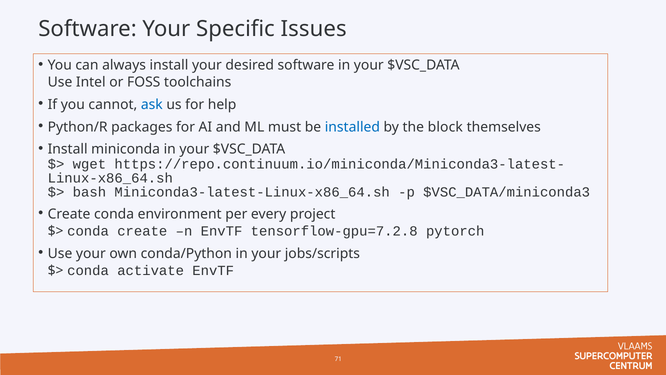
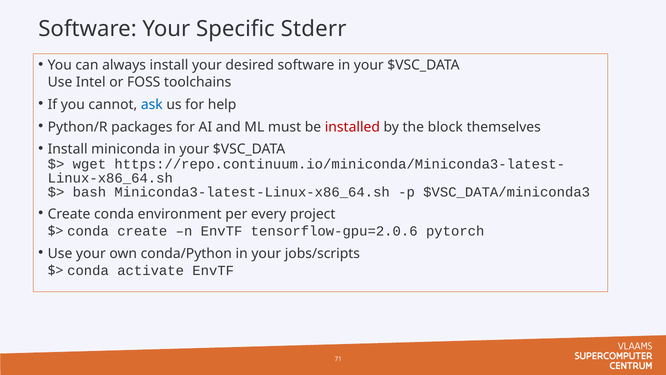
Issues: Issues -> Stderr
installed colour: blue -> red
tensorflow-gpu=7.2.8: tensorflow-gpu=7.2.8 -> tensorflow-gpu=2.0.6
